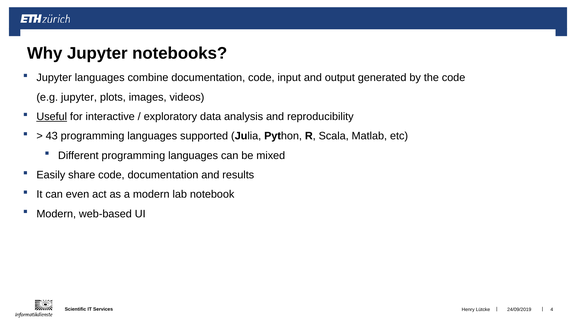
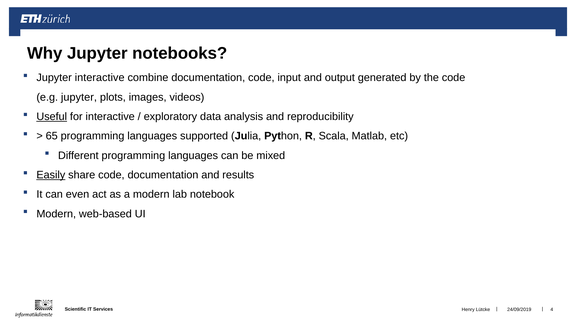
Jupyter languages: languages -> interactive
43: 43 -> 65
Easily underline: none -> present
